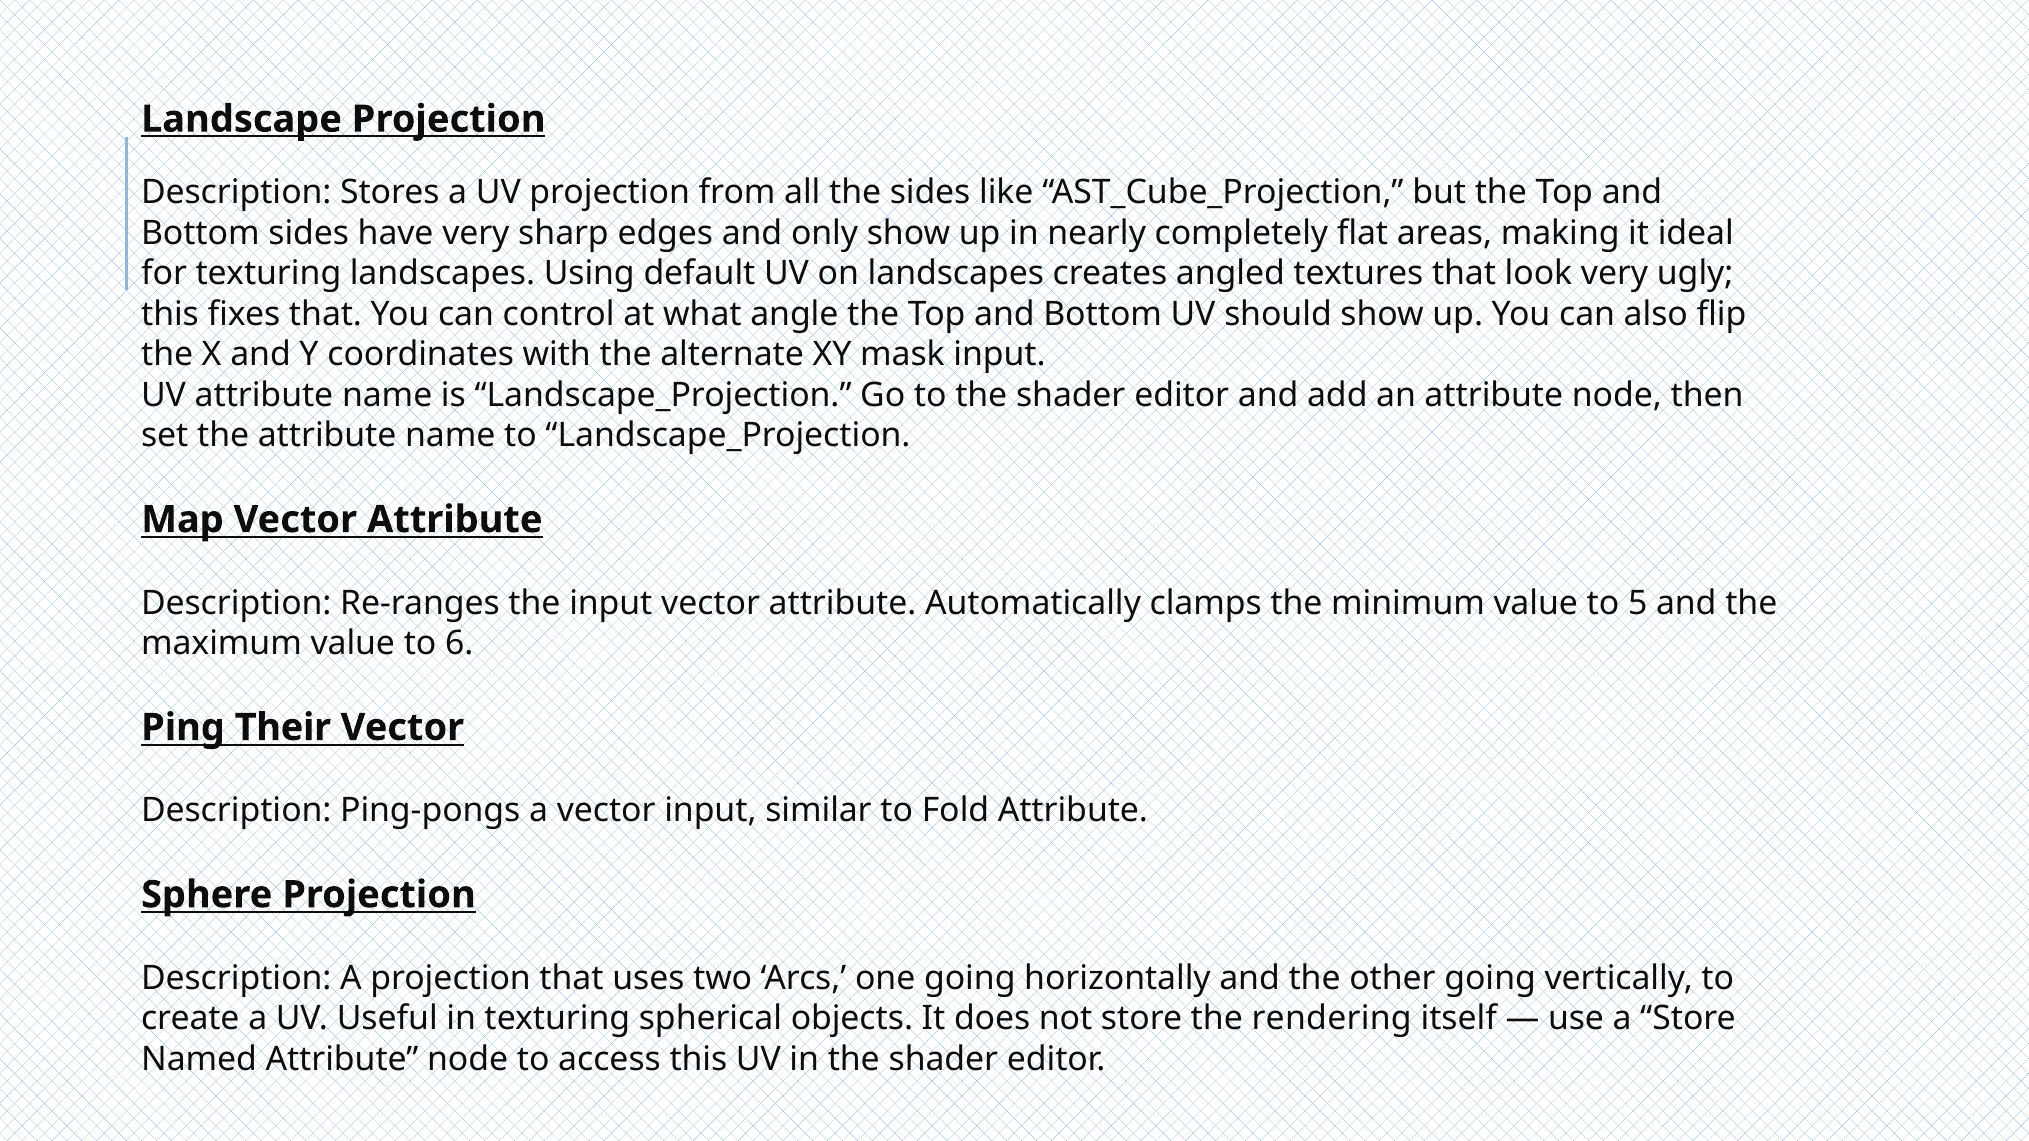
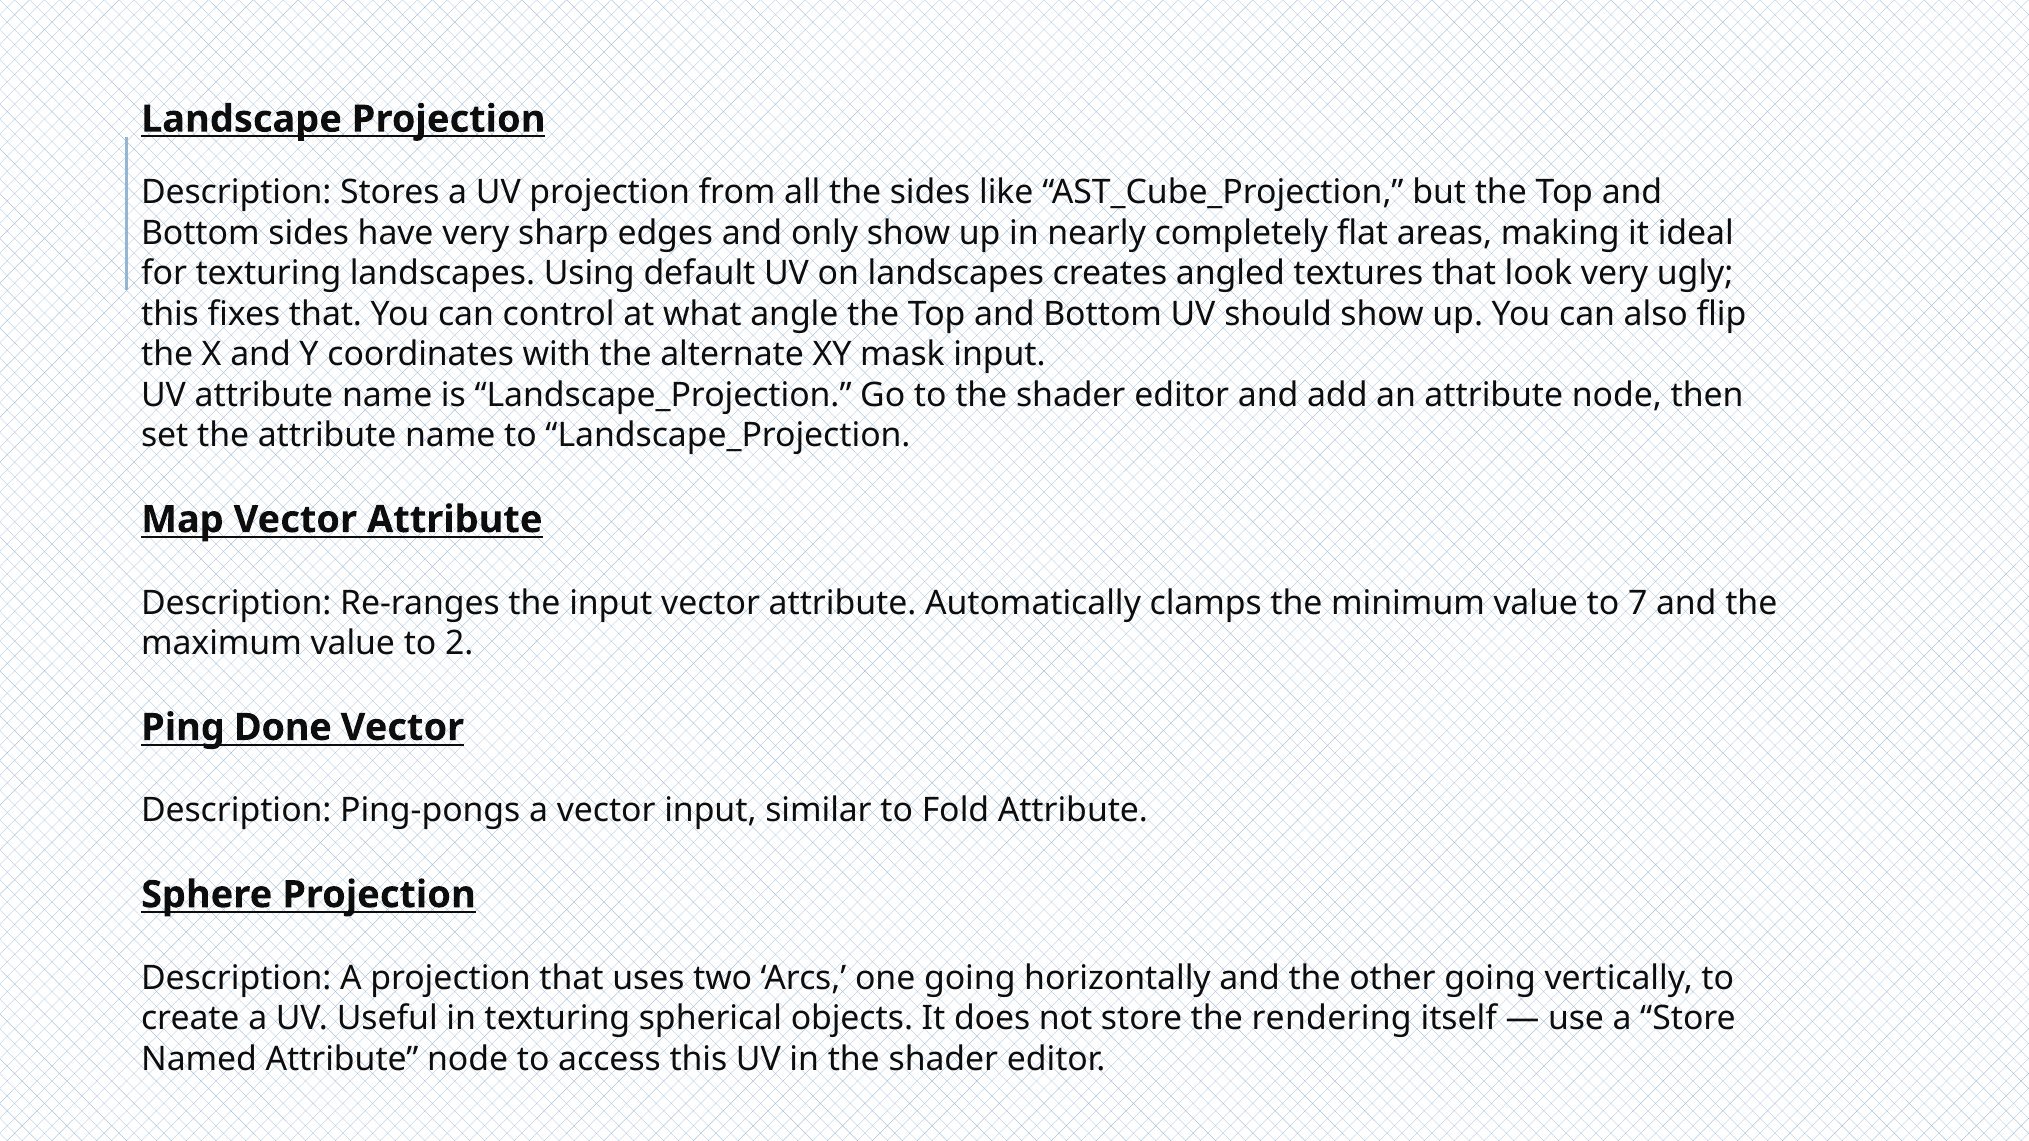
5: 5 -> 7
6: 6 -> 2
Their: Their -> Done
